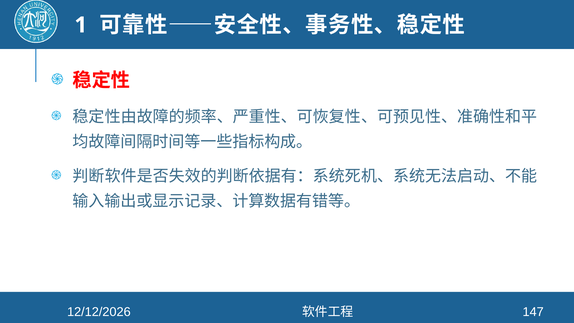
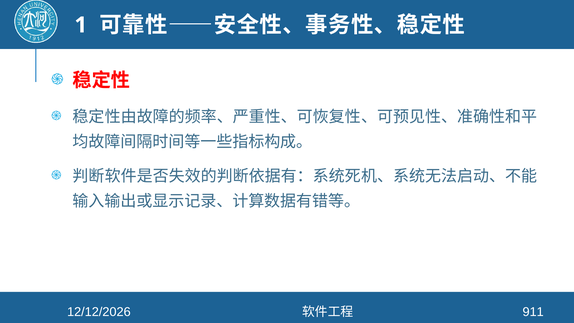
147: 147 -> 911
